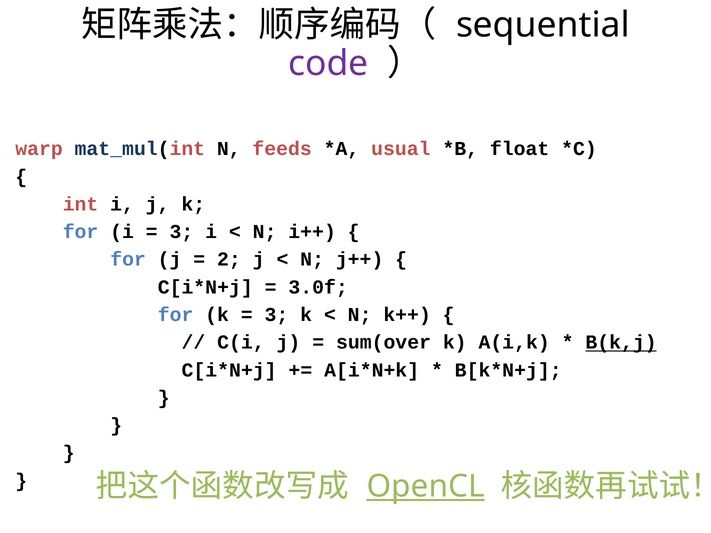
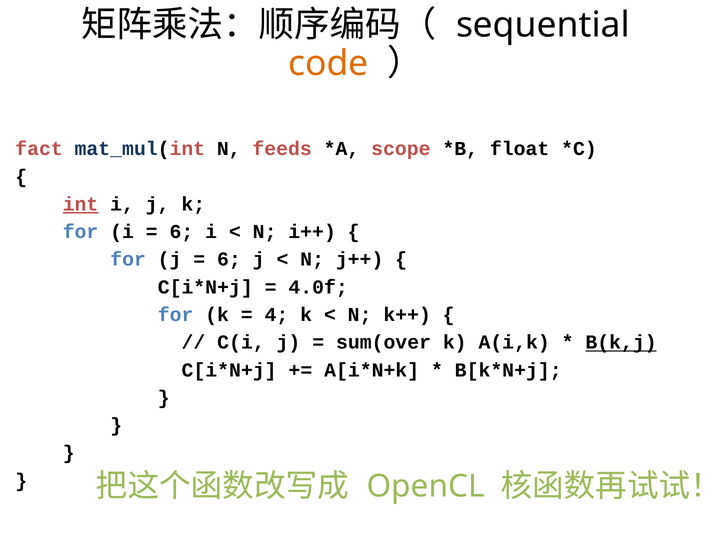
code colour: purple -> orange
warp: warp -> fact
usual: usual -> scope
int underline: none -> present
3 at (181, 232): 3 -> 6
2 at (229, 260): 2 -> 6
3.0f: 3.0f -> 4.0f
3 at (276, 315): 3 -> 4
OpenCL underline: present -> none
